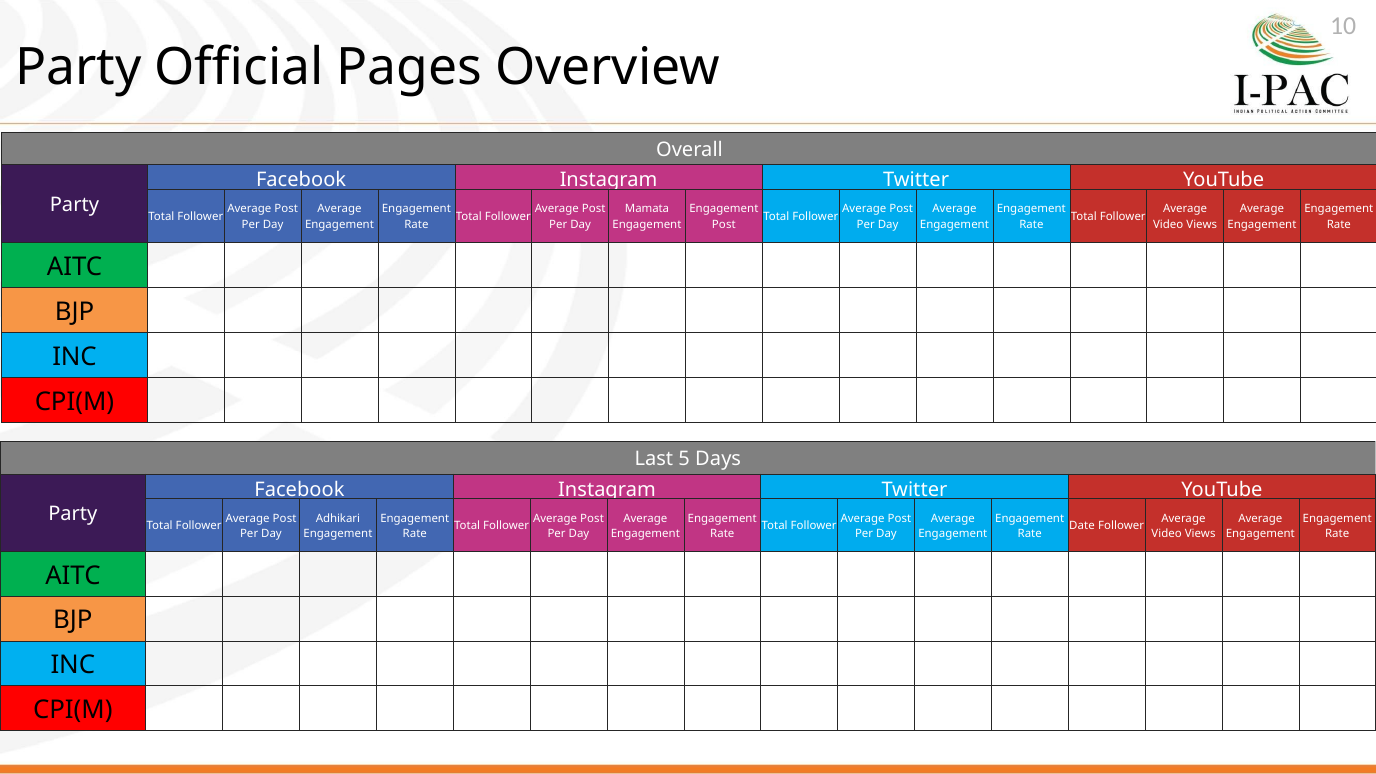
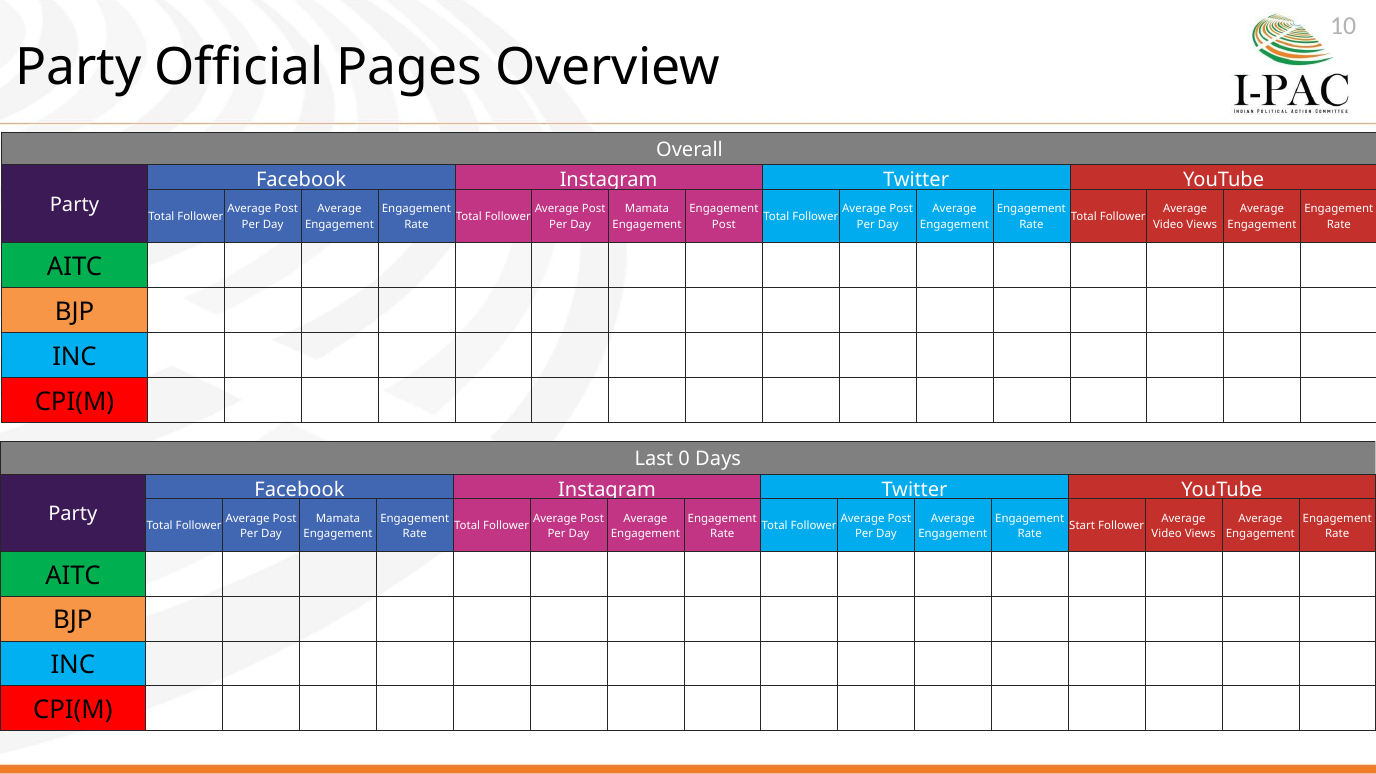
5: 5 -> 0
Adhikari at (338, 518): Adhikari -> Mamata
Date: Date -> Start
